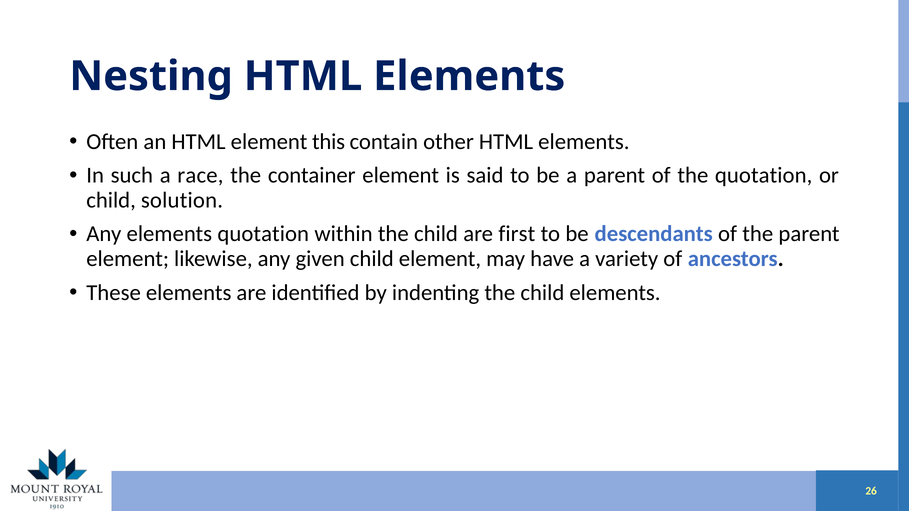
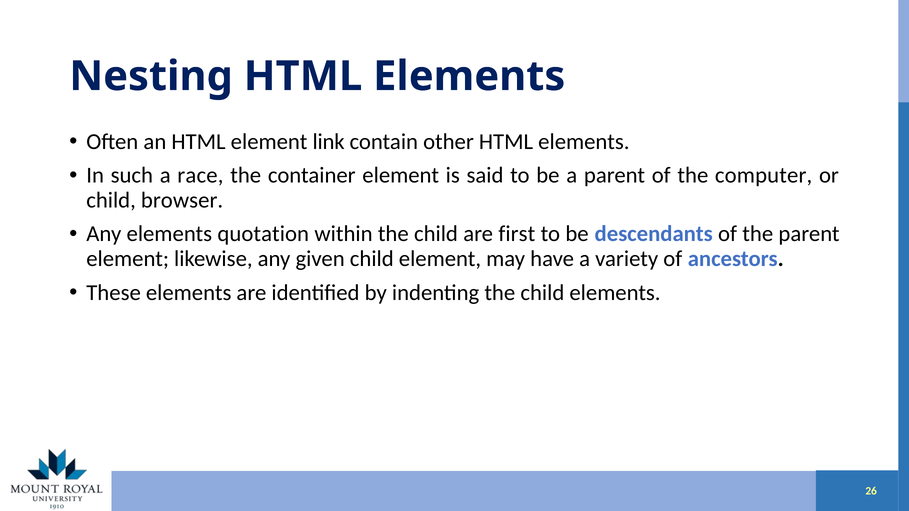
this: this -> link
the quotation: quotation -> computer
solution: solution -> browser
